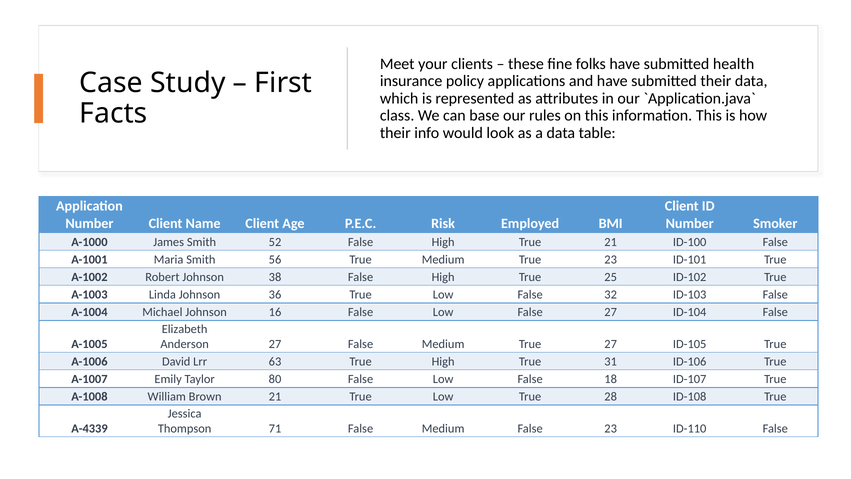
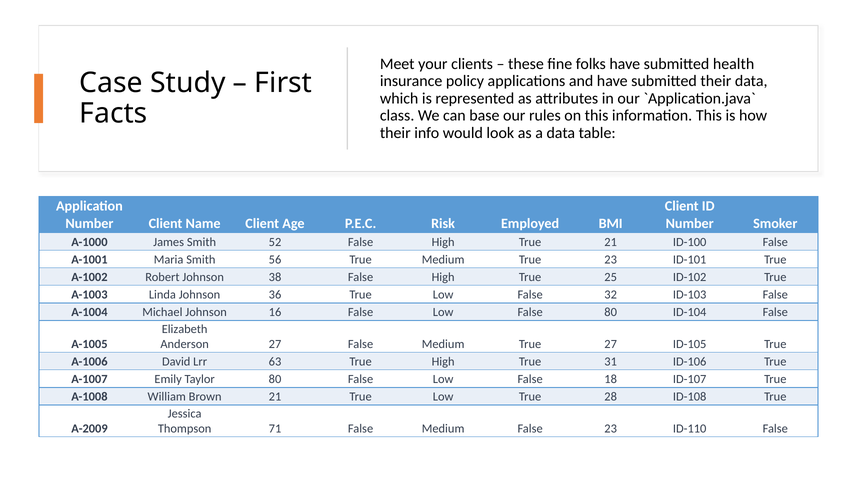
False 27: 27 -> 80
A-4339: A-4339 -> A-2009
